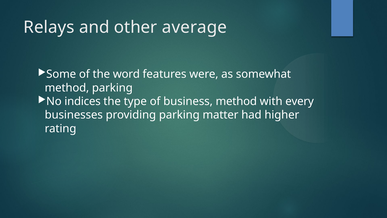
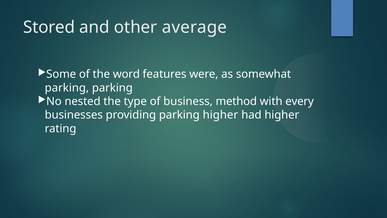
Relays: Relays -> Stored
method at (67, 88): method -> parking
indices: indices -> nested
parking matter: matter -> higher
